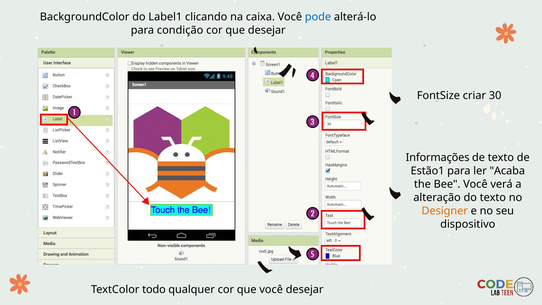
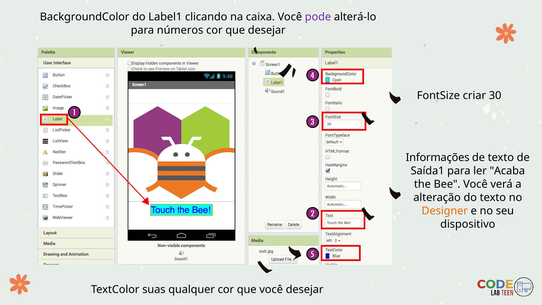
pode colour: blue -> purple
condição: condição -> números
Estão1: Estão1 -> Saída1
todo: todo -> suas
